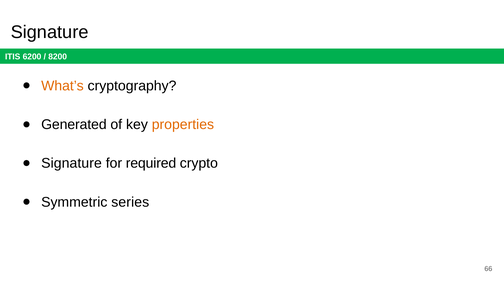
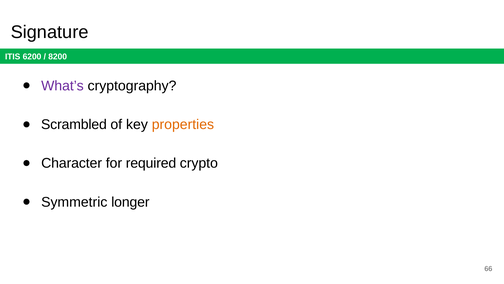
What’s colour: orange -> purple
Generated: Generated -> Scrambled
Signature at (71, 163): Signature -> Character
series: series -> longer
